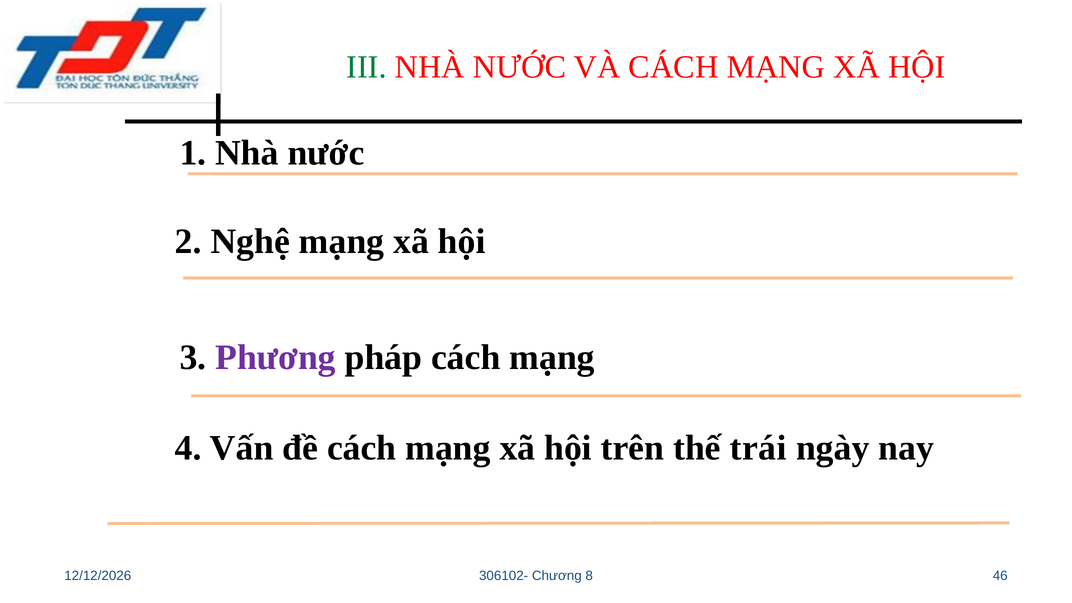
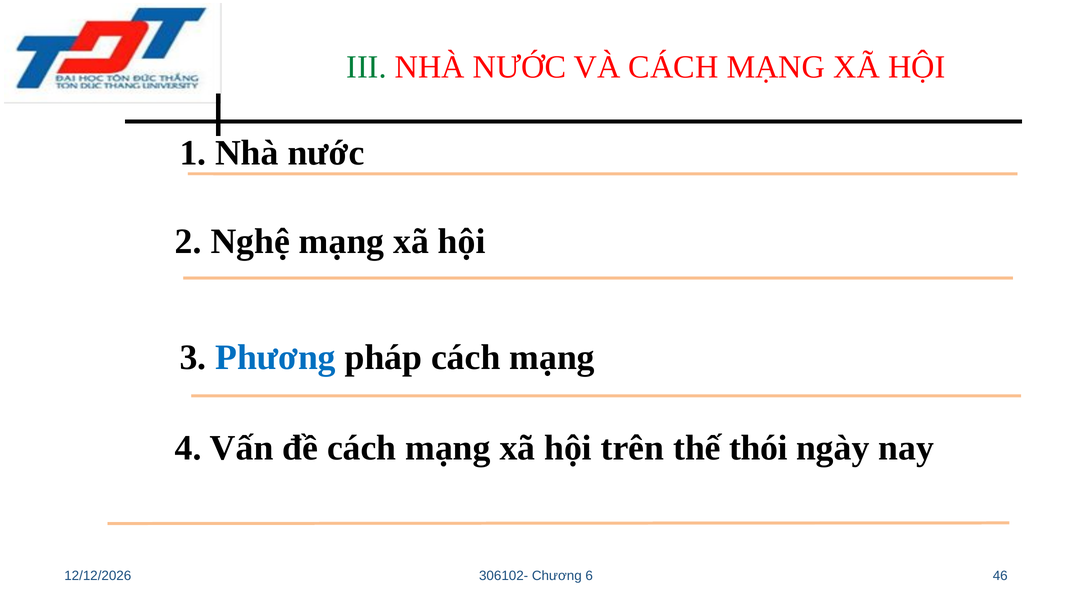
Phương colour: purple -> blue
trái: trái -> thói
8: 8 -> 6
